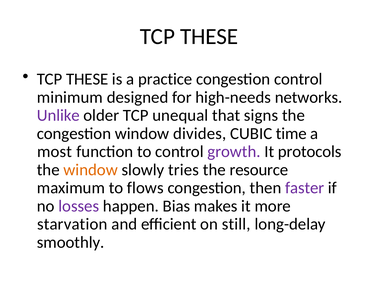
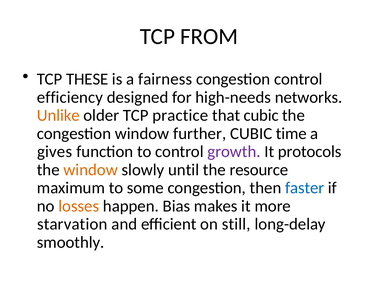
THESE at (209, 37): THESE -> FROM
practice: practice -> fairness
minimum: minimum -> efficiency
Unlike colour: purple -> orange
unequal: unequal -> practice
that signs: signs -> cubic
divides: divides -> further
most: most -> gives
tries: tries -> until
flows: flows -> some
faster colour: purple -> blue
losses colour: purple -> orange
